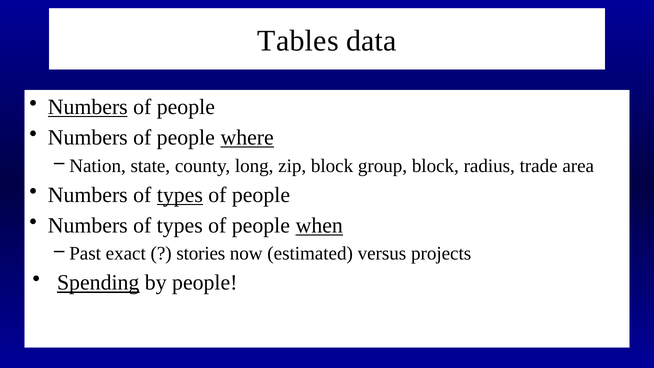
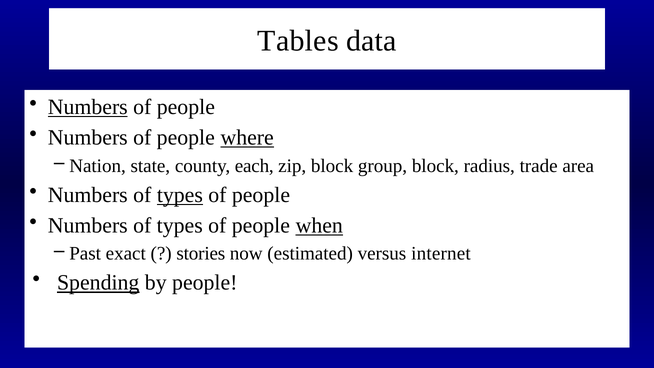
long: long -> each
projects: projects -> internet
